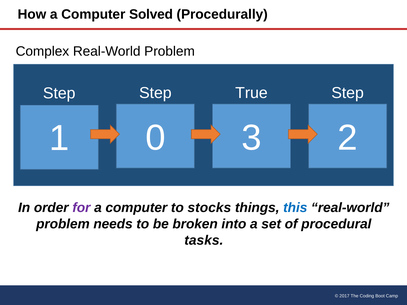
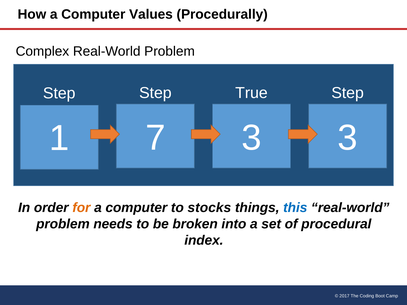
Solved: Solved -> Values
0: 0 -> 7
3 2: 2 -> 3
for colour: purple -> orange
tasks: tasks -> index
